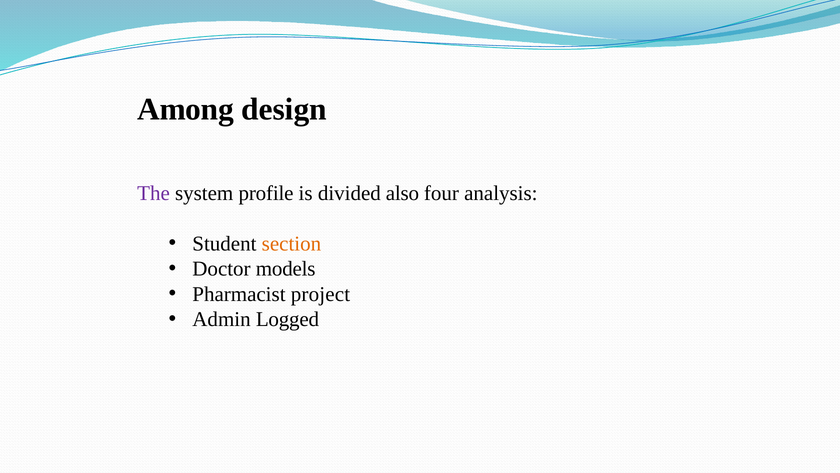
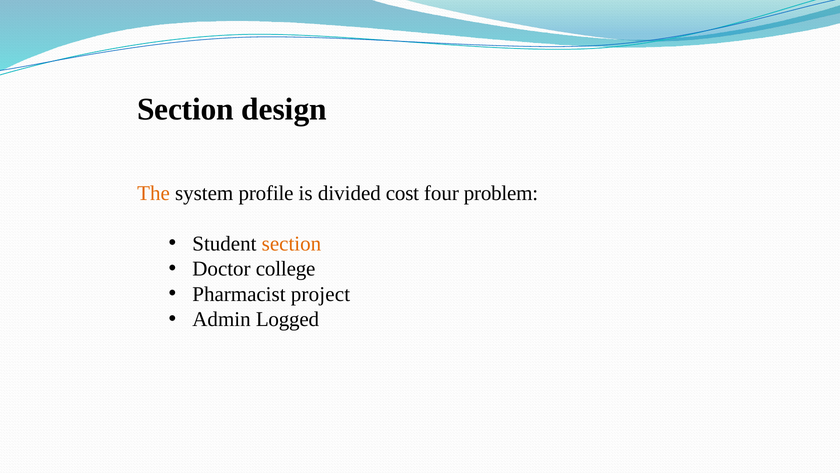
Among at (185, 109): Among -> Section
The colour: purple -> orange
also: also -> cost
analysis: analysis -> problem
models: models -> college
